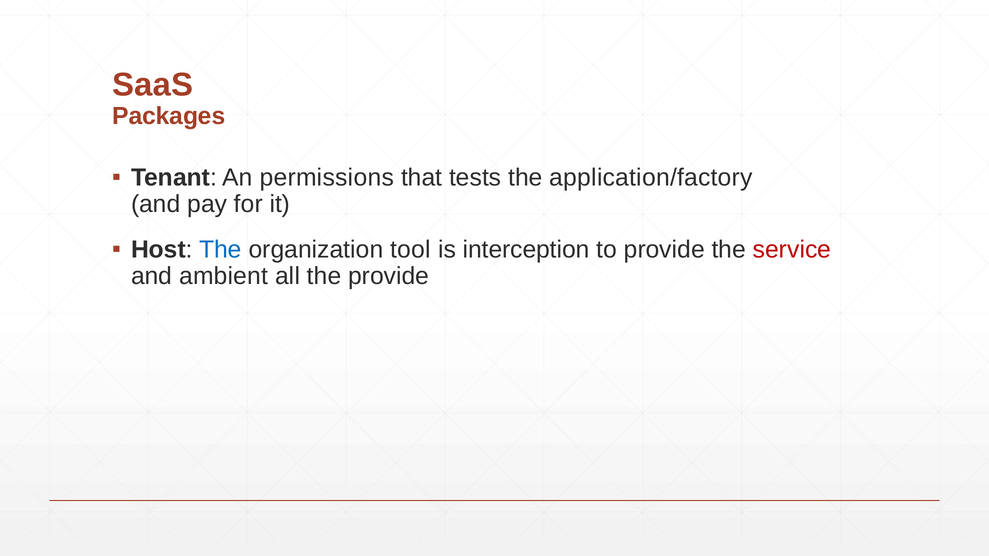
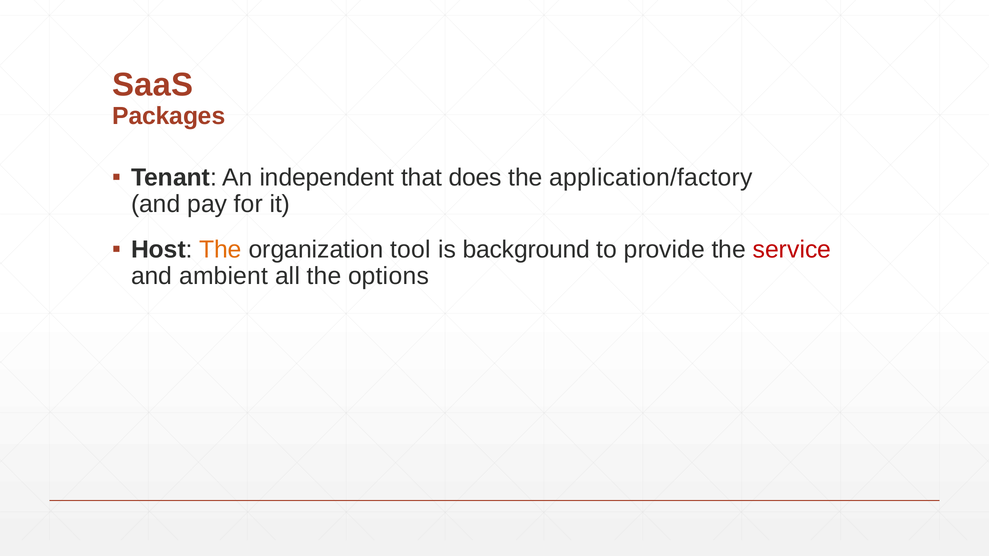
permissions: permissions -> independent
tests: tests -> does
The at (220, 250) colour: blue -> orange
interception: interception -> background
the provide: provide -> options
